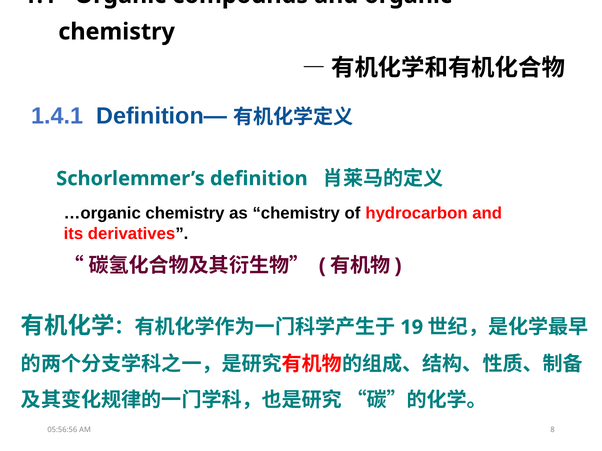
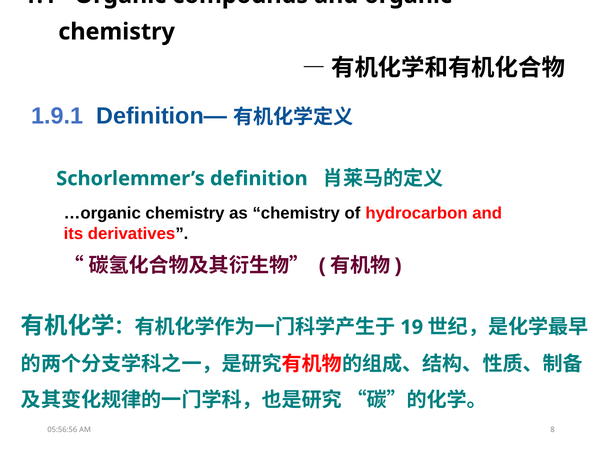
1.4.1: 1.4.1 -> 1.9.1
